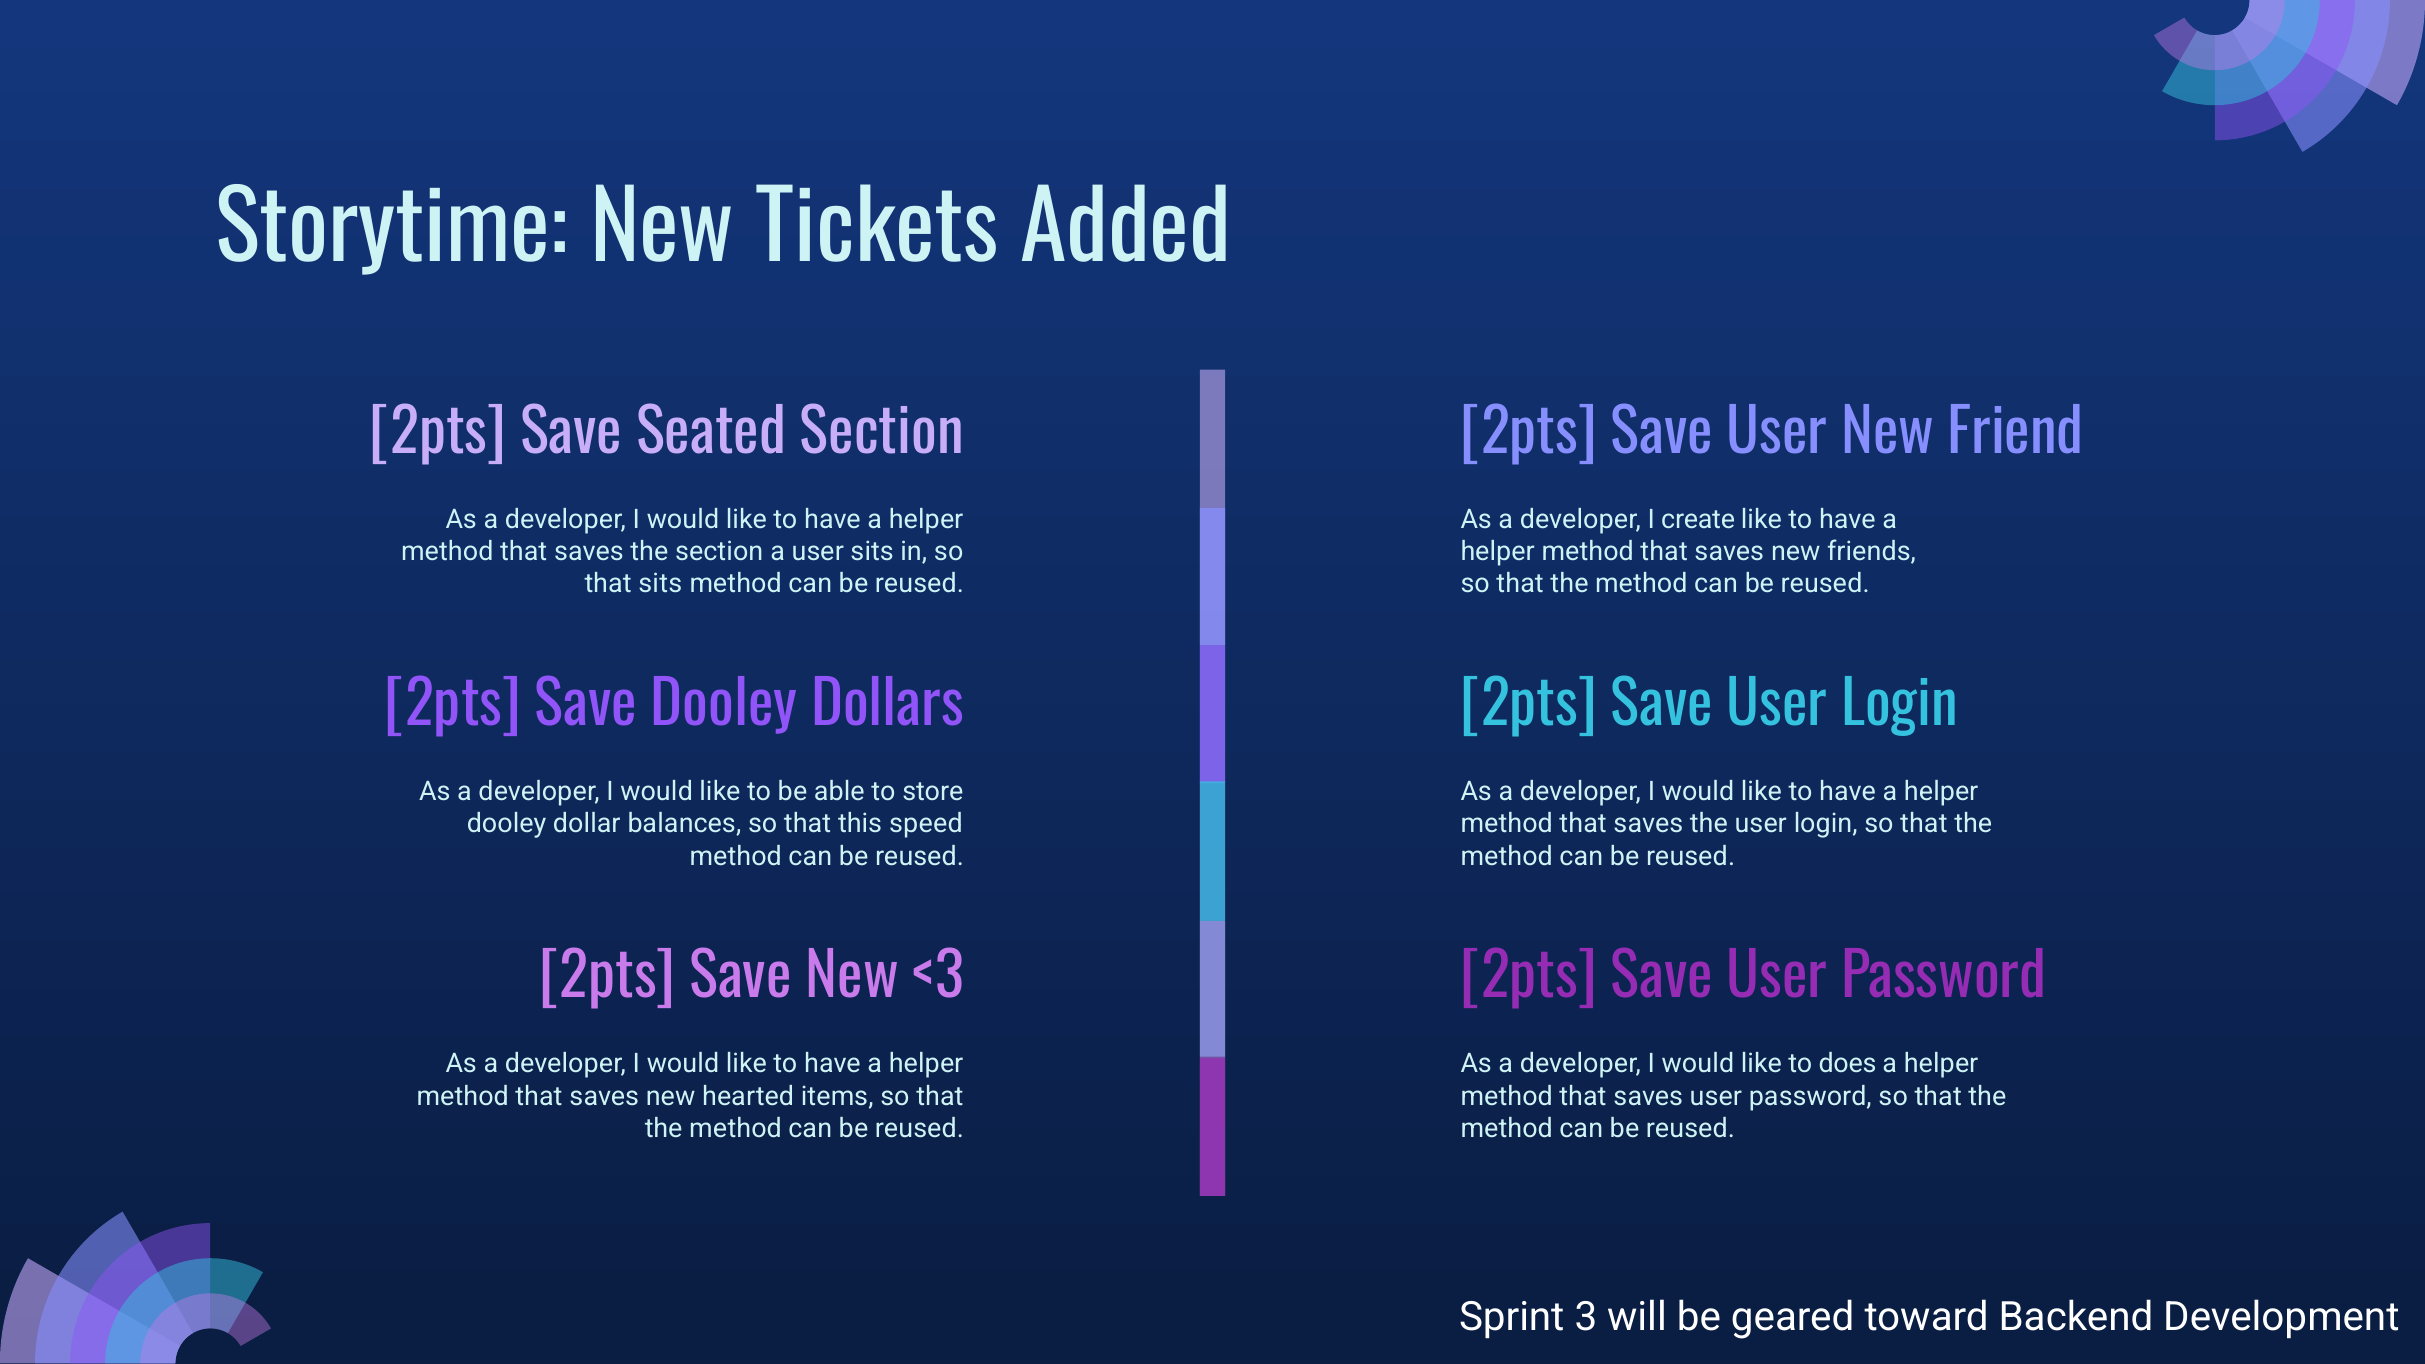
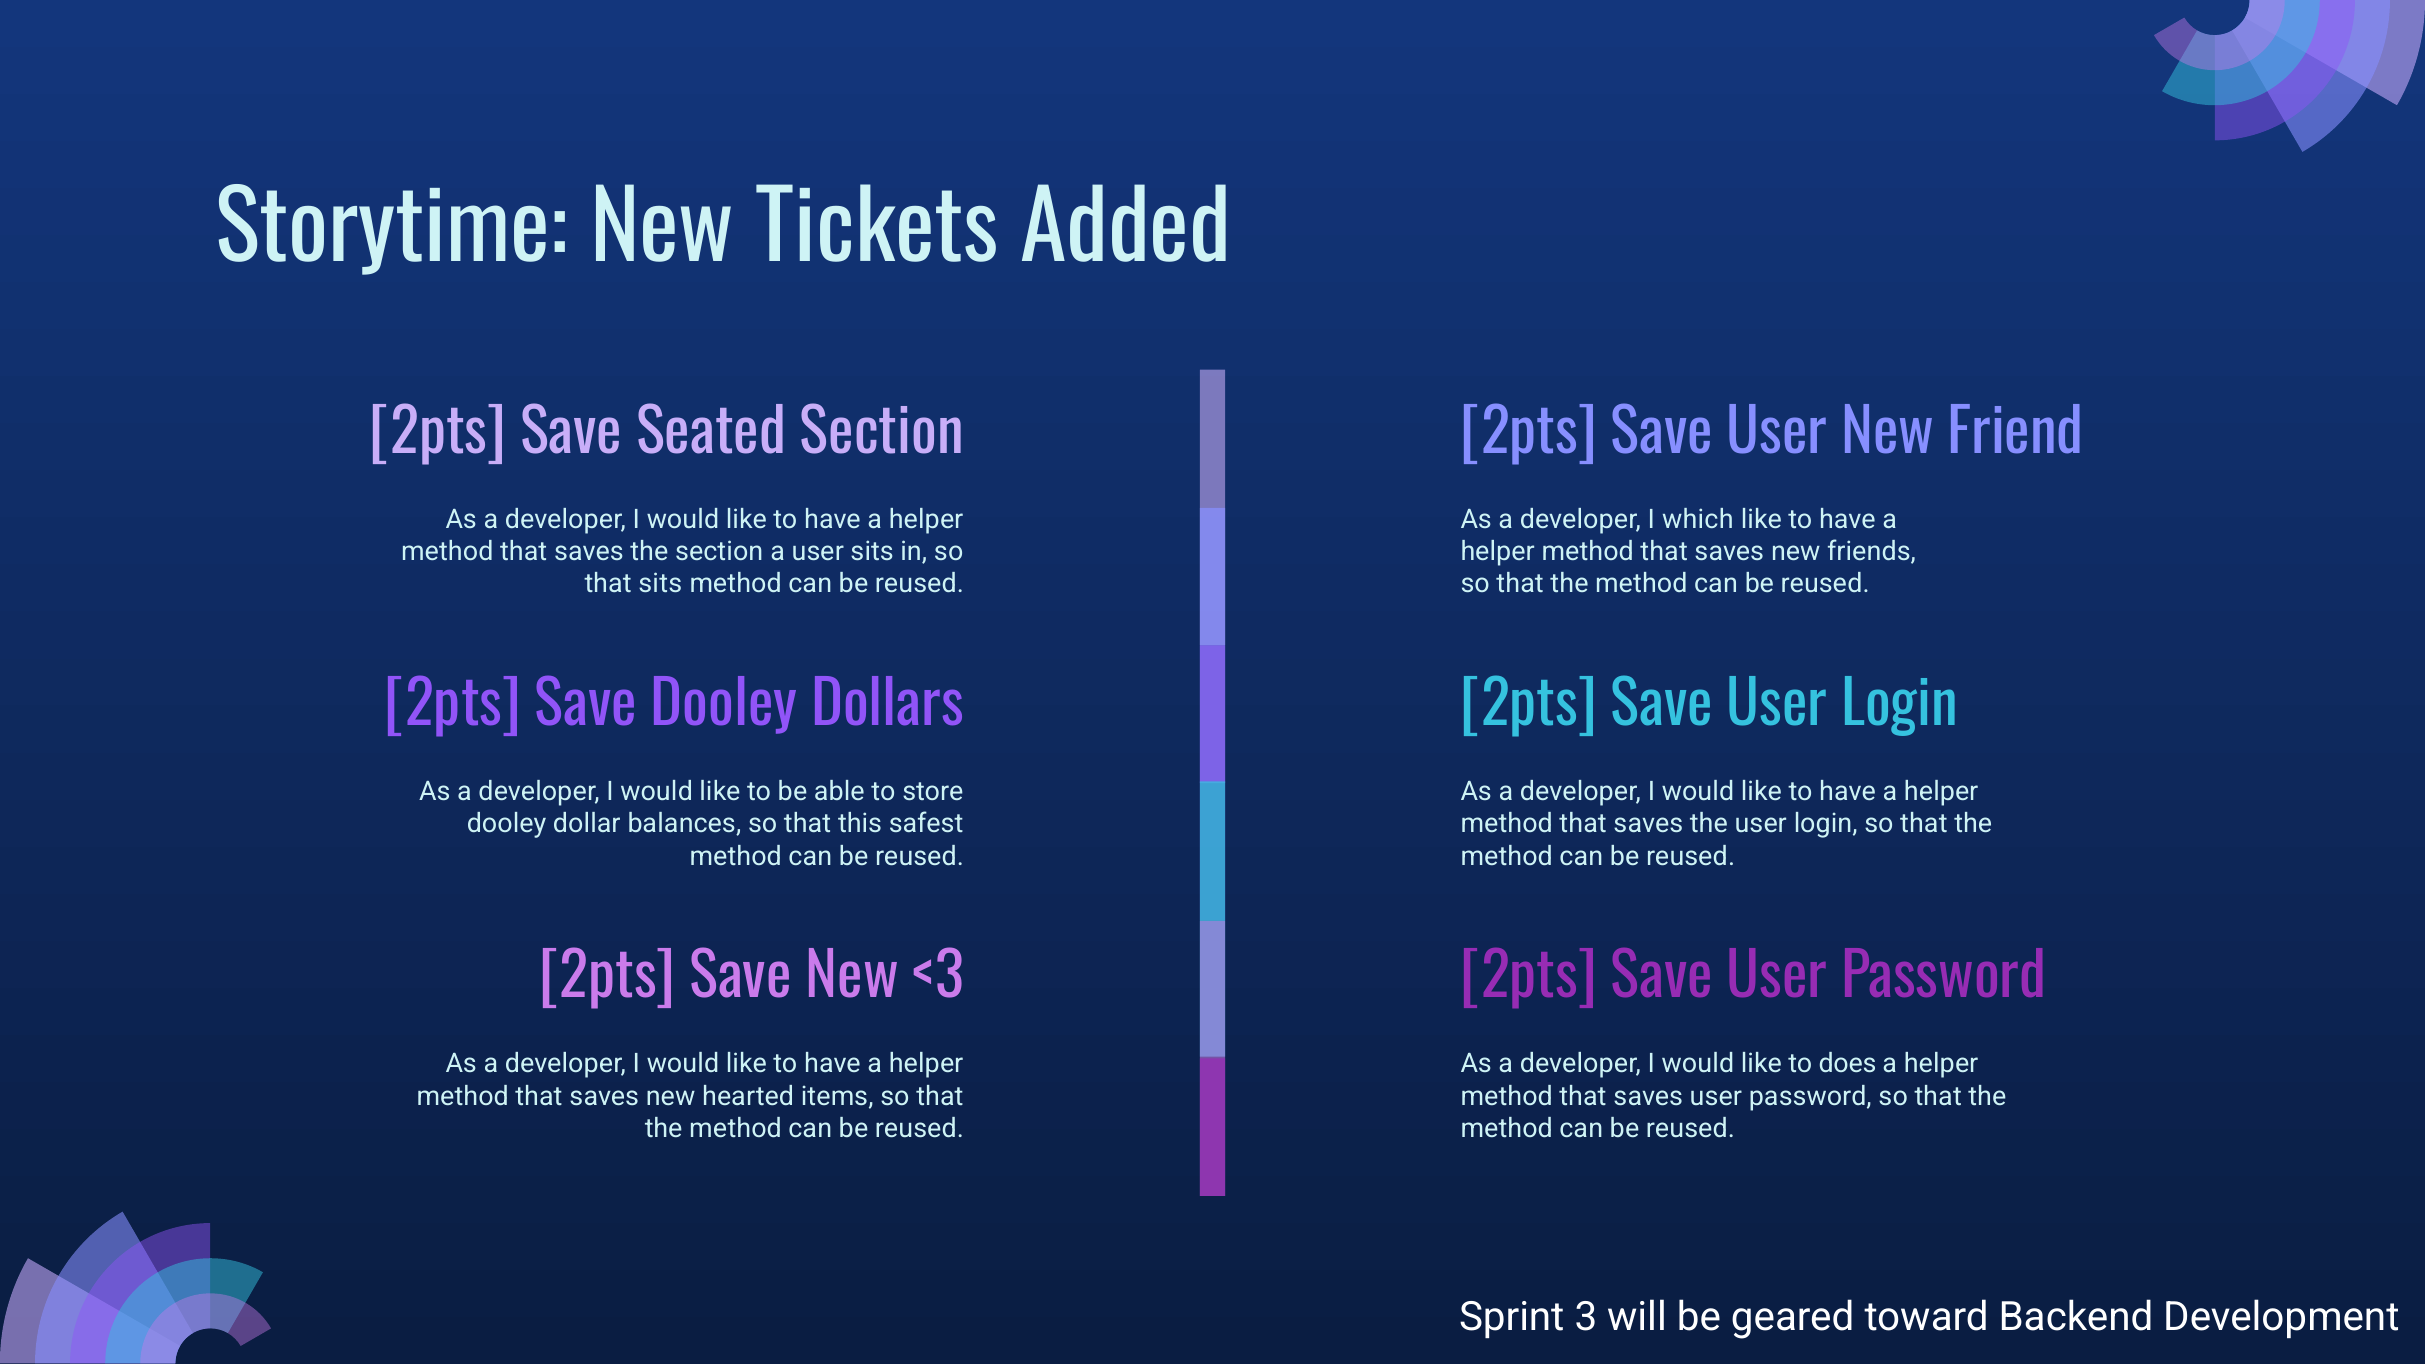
create: create -> which
speed: speed -> safest
